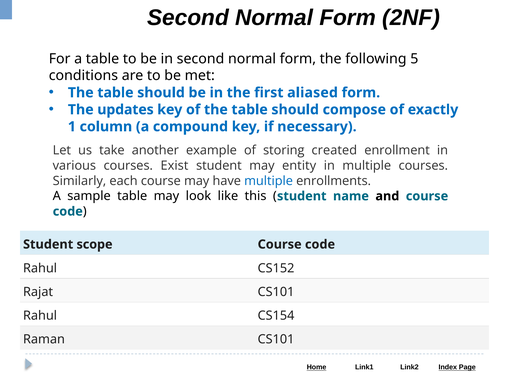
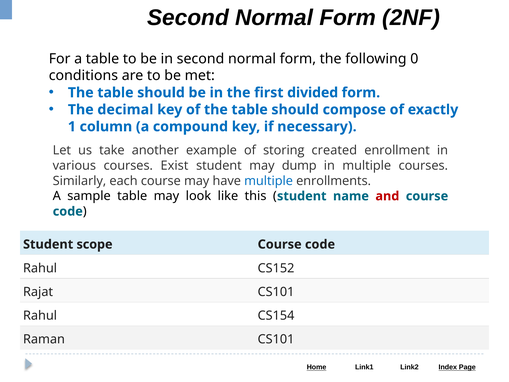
5: 5 -> 0
aliased: aliased -> divided
updates: updates -> decimal
entity: entity -> dump
and colour: black -> red
